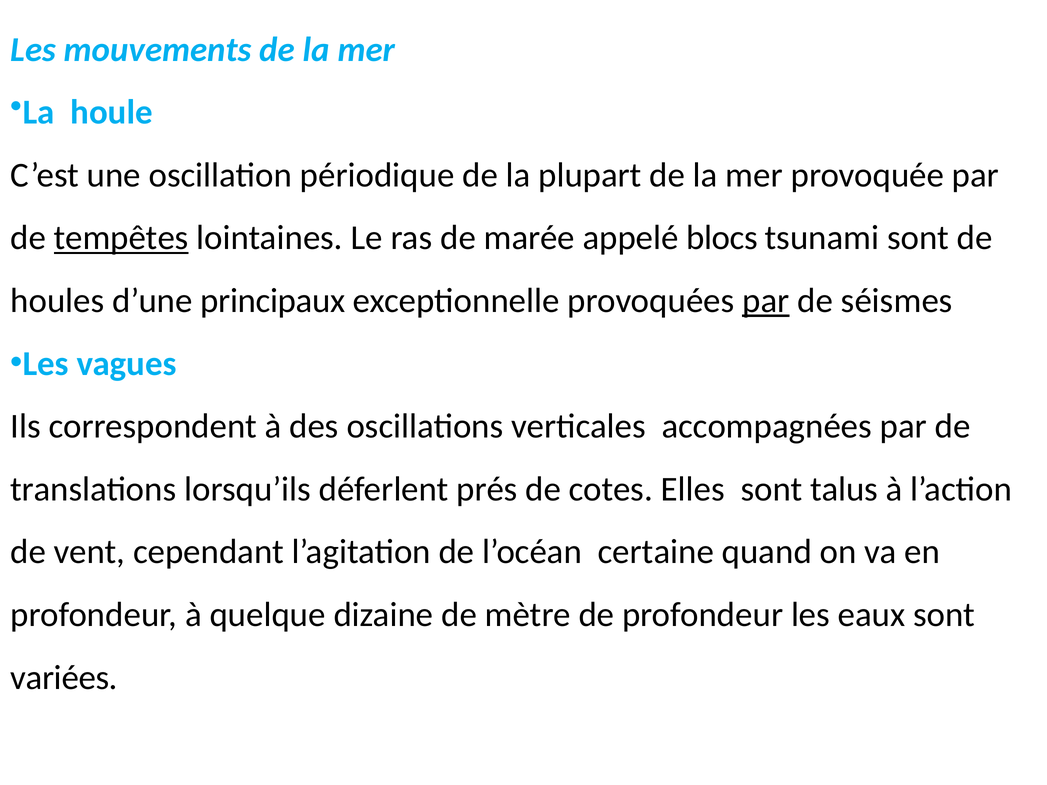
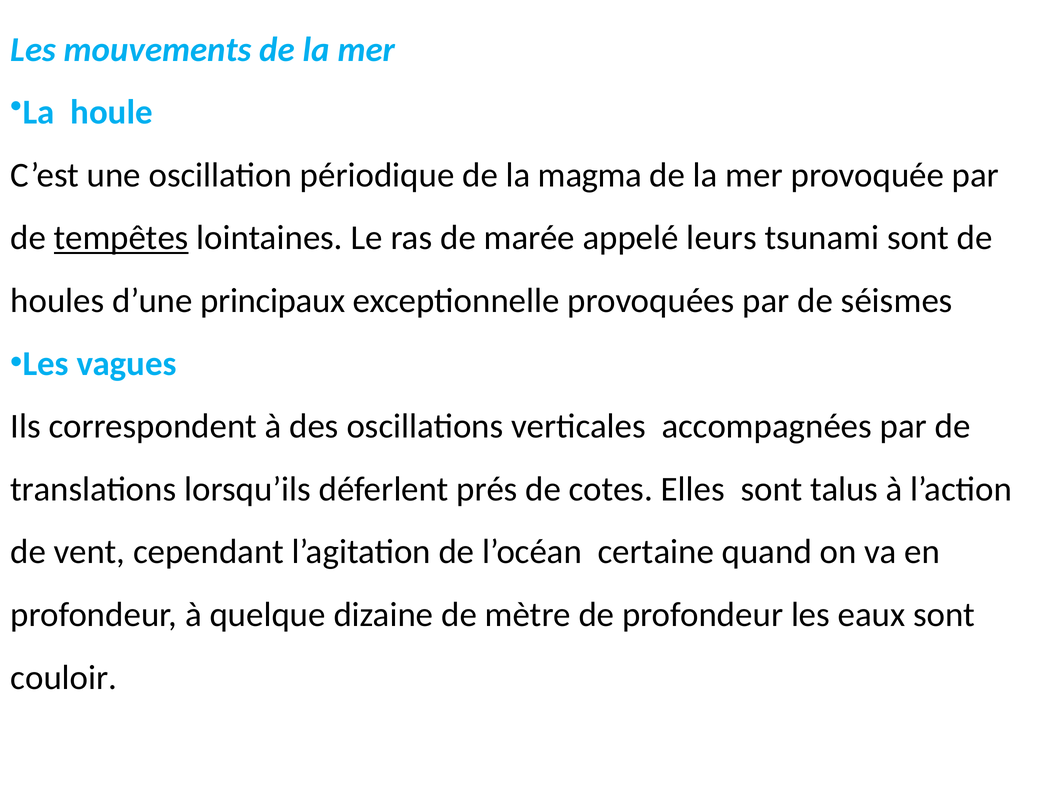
plupart: plupart -> magma
blocs: blocs -> leurs
par at (766, 301) underline: present -> none
variées: variées -> couloir
